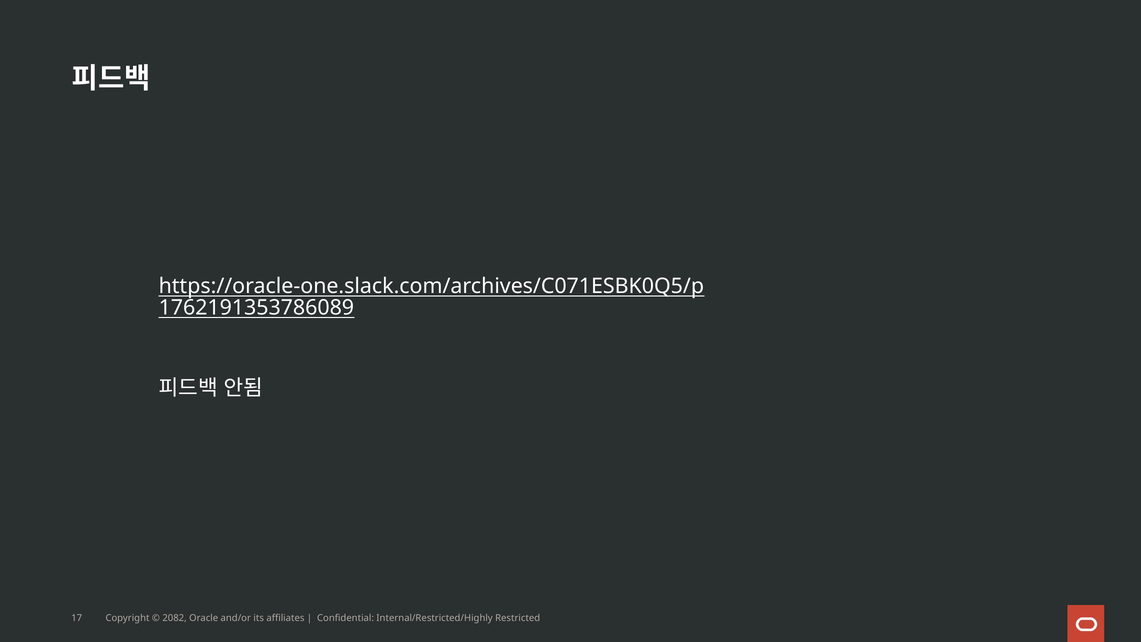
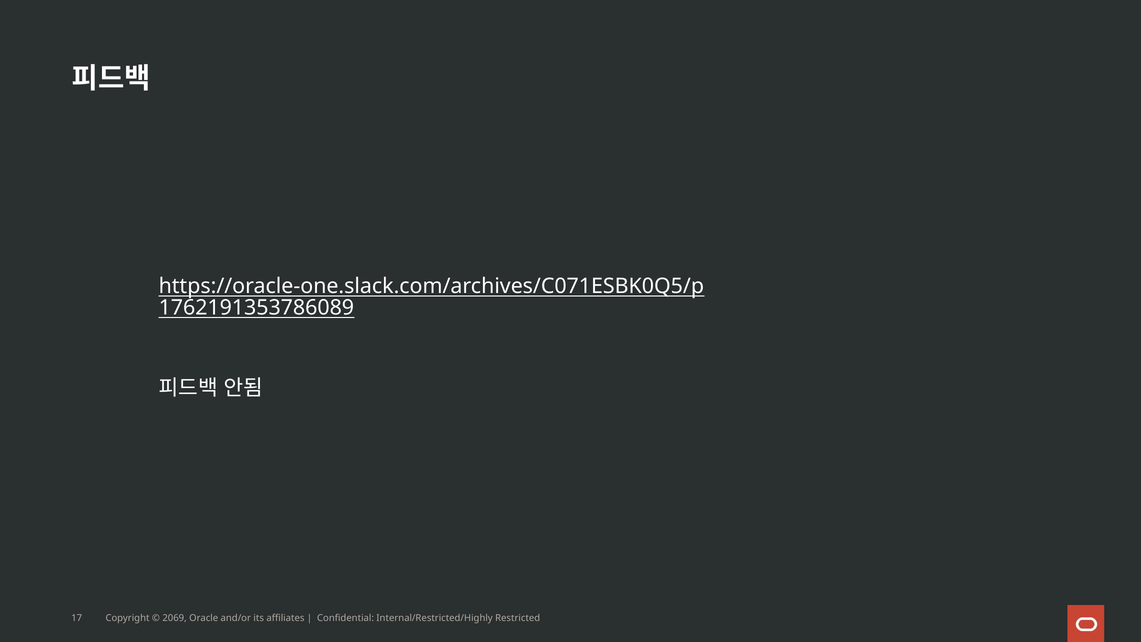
2082: 2082 -> 2069
